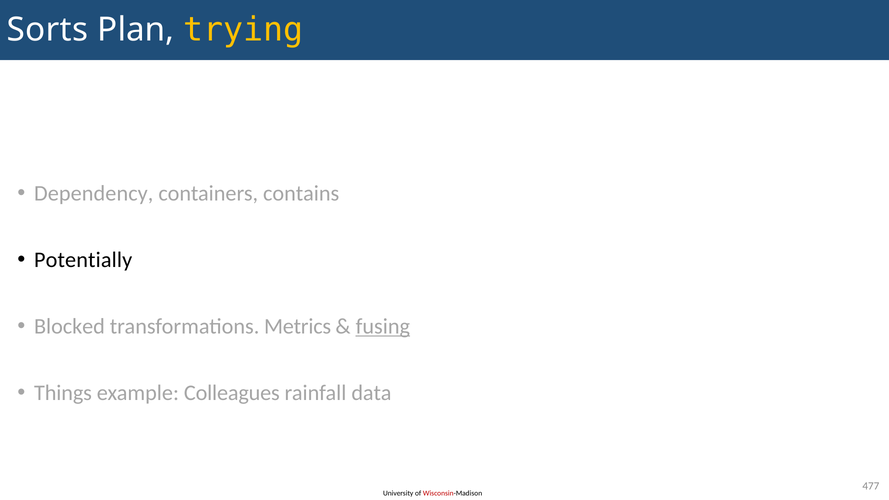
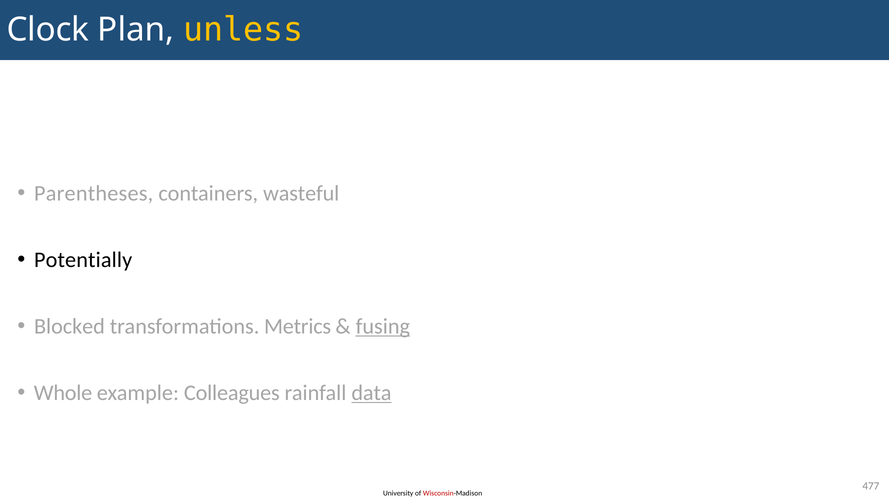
Sorts: Sorts -> Clock
trying: trying -> unless
Dependency: Dependency -> Parentheses
contains: contains -> wasteful
Things: Things -> Whole
data underline: none -> present
